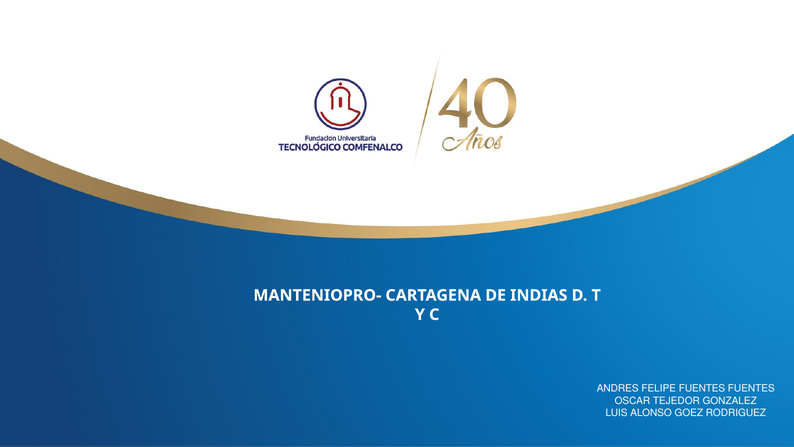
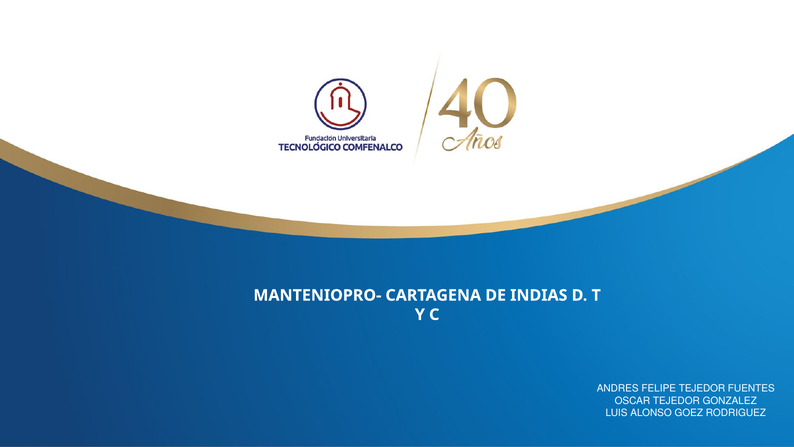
FELIPE FUENTES: FUENTES -> TEJEDOR
